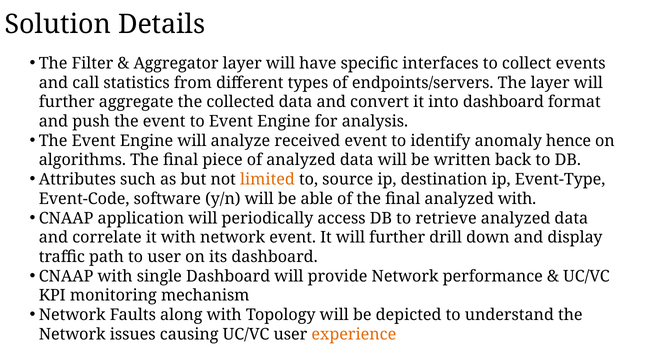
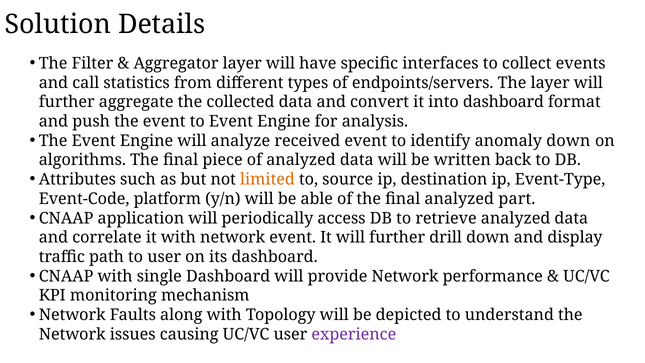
anomaly hence: hence -> down
software: software -> platform
analyzed with: with -> part
experience colour: orange -> purple
